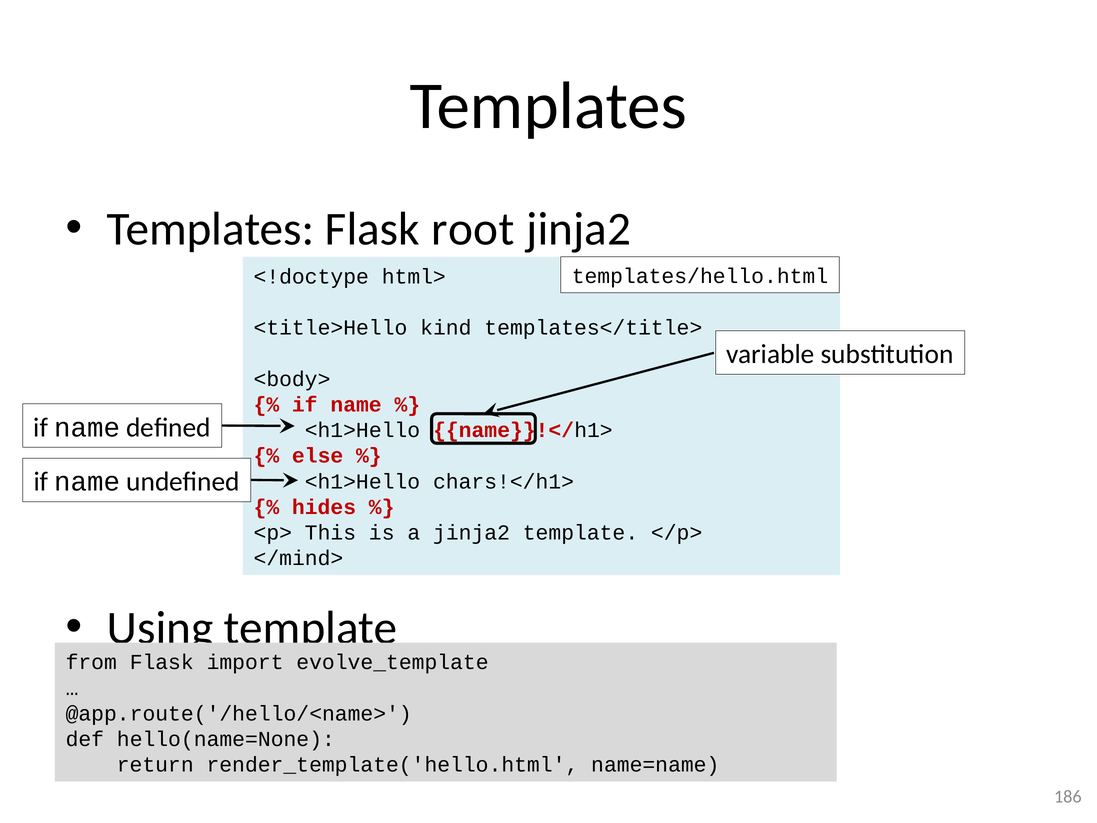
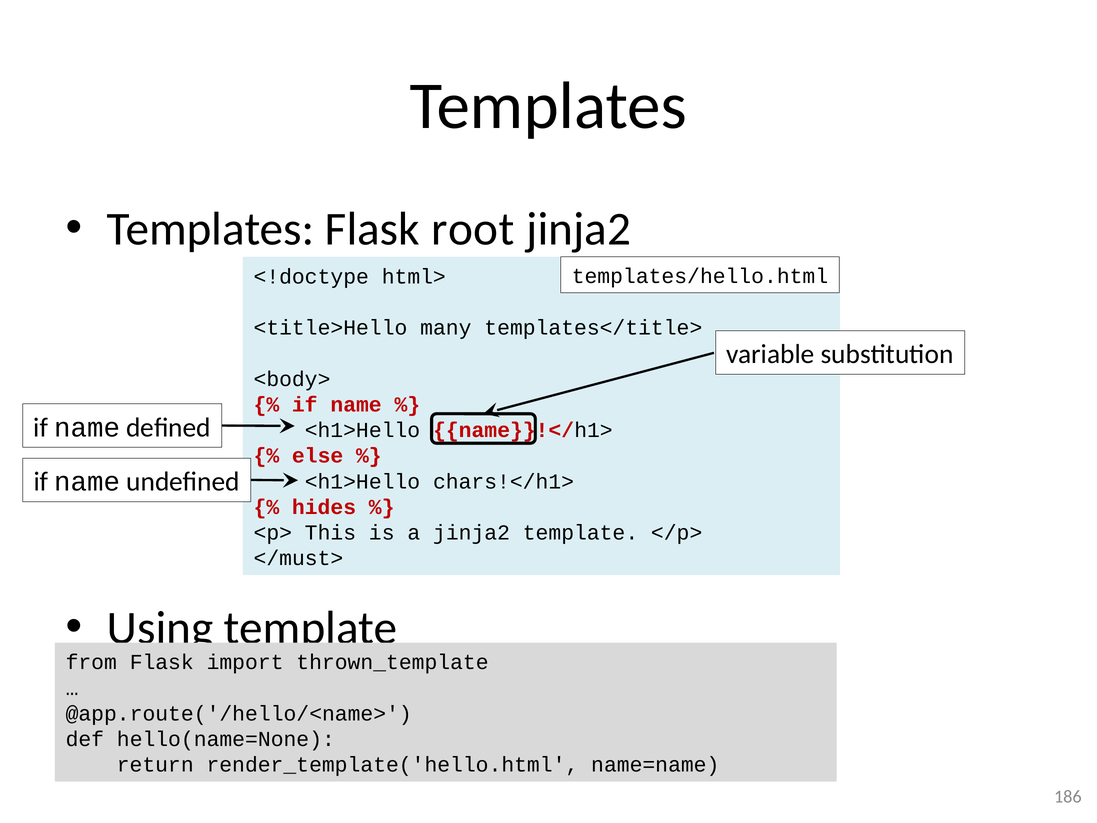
kind: kind -> many
</mind>: </mind> -> </must>
evolve_template: evolve_template -> thrown_template
